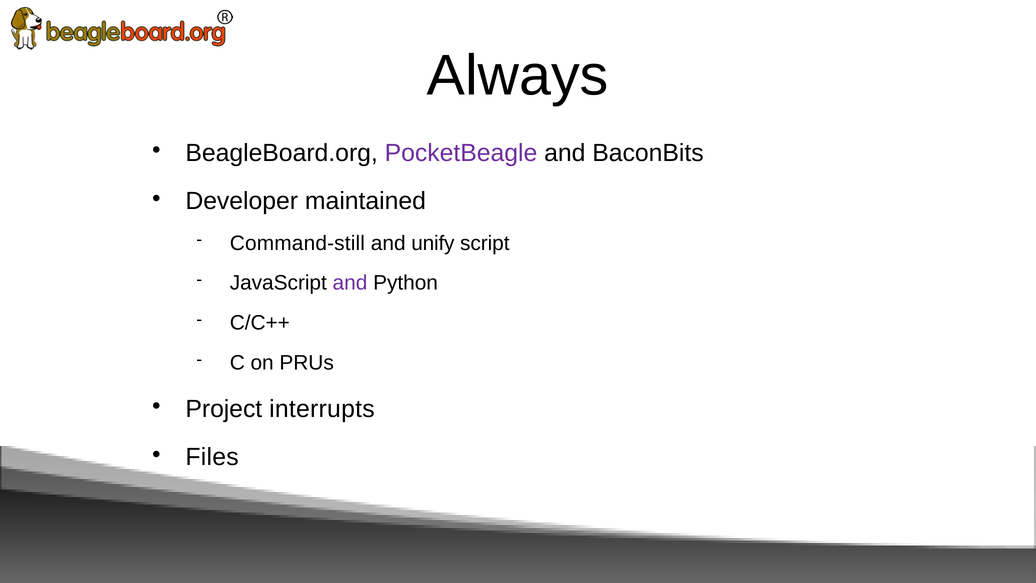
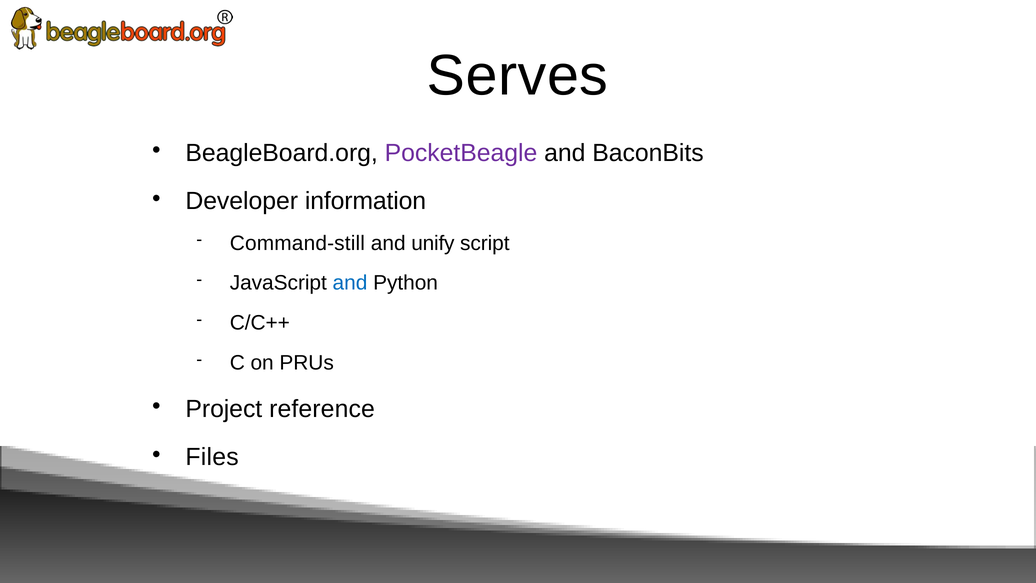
Always: Always -> Serves
maintained: maintained -> information
and at (350, 283) colour: purple -> blue
interrupts: interrupts -> reference
